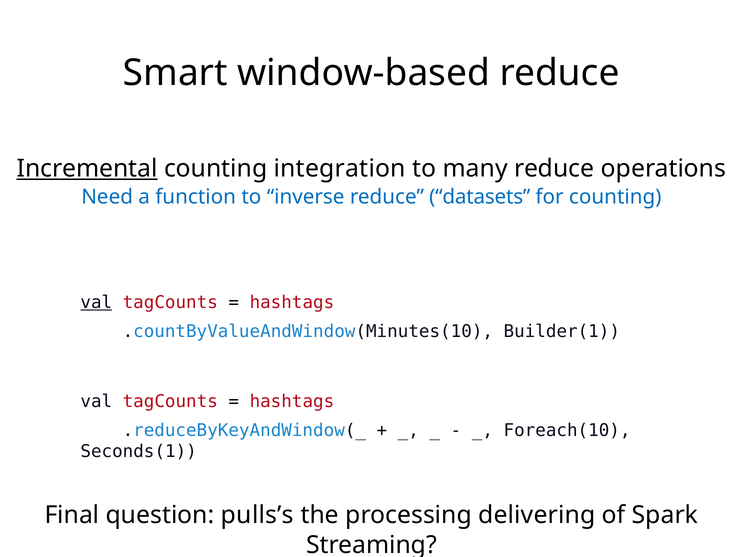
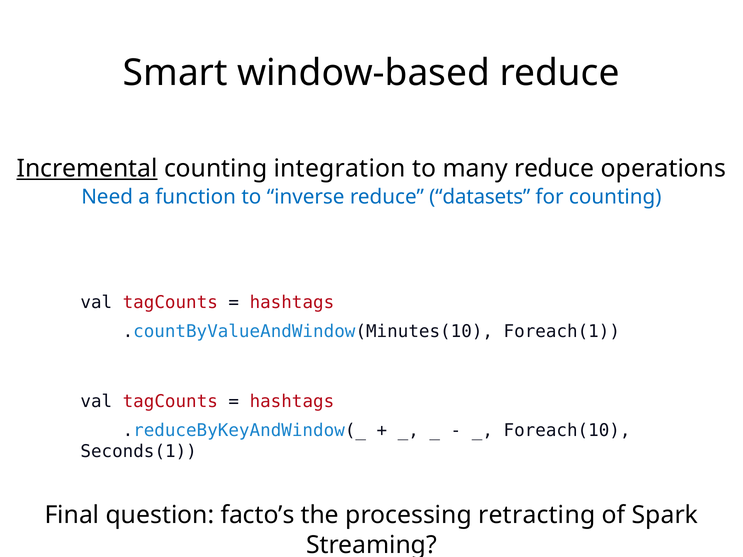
val at (96, 303) underline: present -> none
Builder(1: Builder(1 -> Foreach(1
pulls’s: pulls’s -> facto’s
delivering: delivering -> retracting
